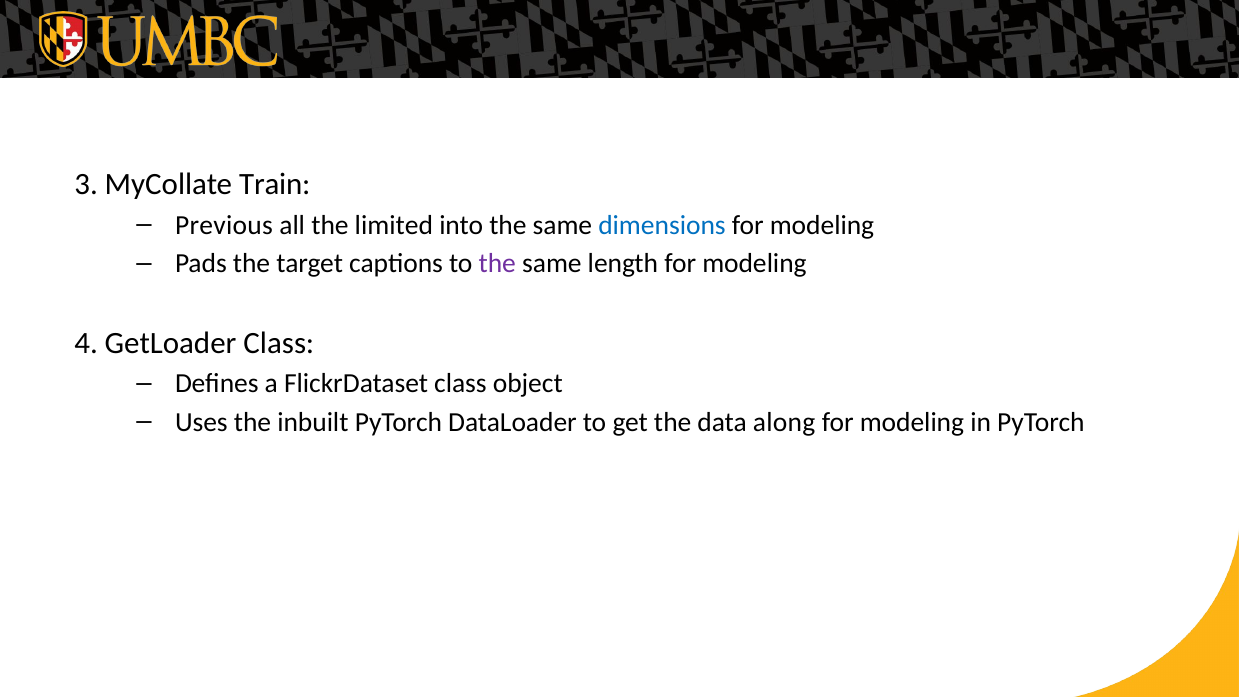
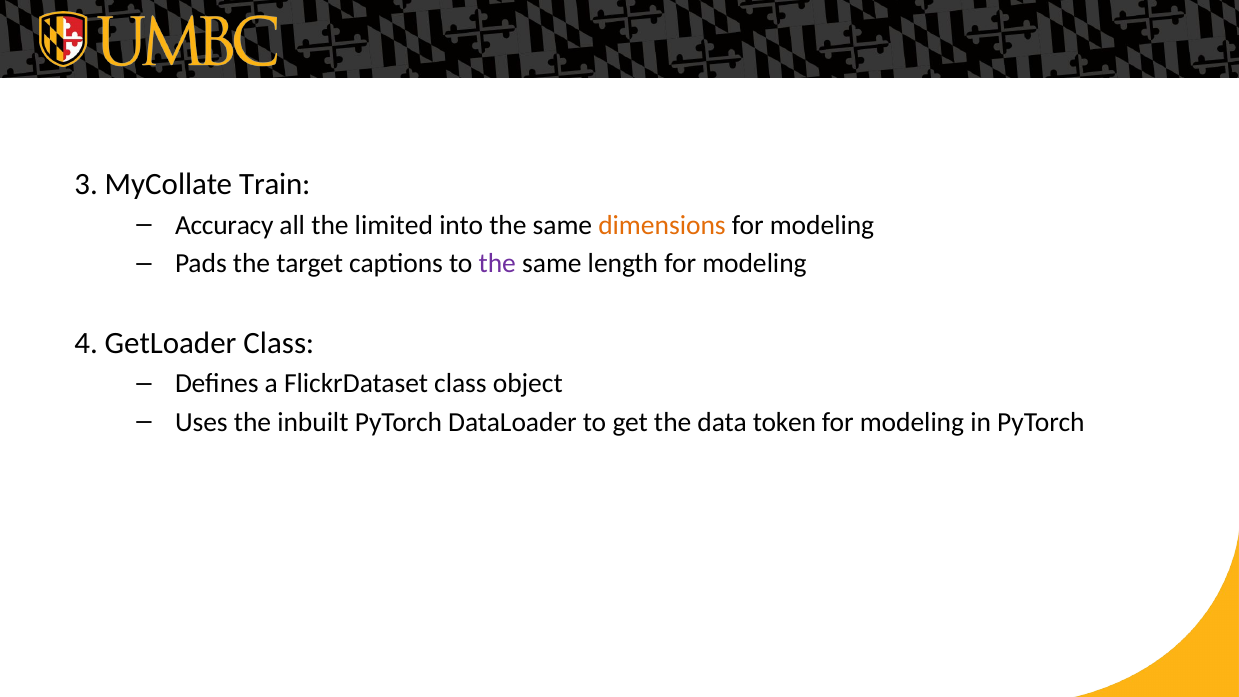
Previous: Previous -> Accuracy
dimensions colour: blue -> orange
along: along -> token
